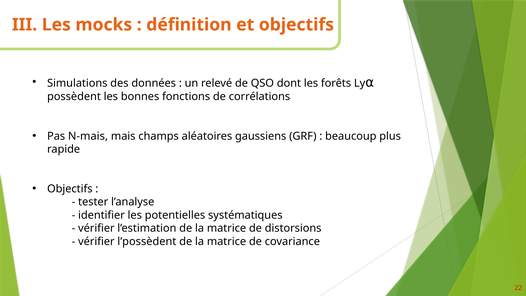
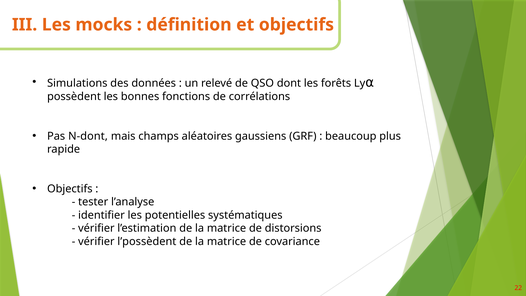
N-mais: N-mais -> N-dont
